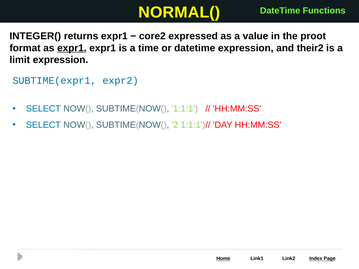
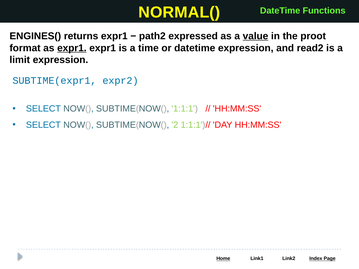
INTEGER(: INTEGER( -> ENGINES(
core2: core2 -> path2
value underline: none -> present
their2: their2 -> read2
